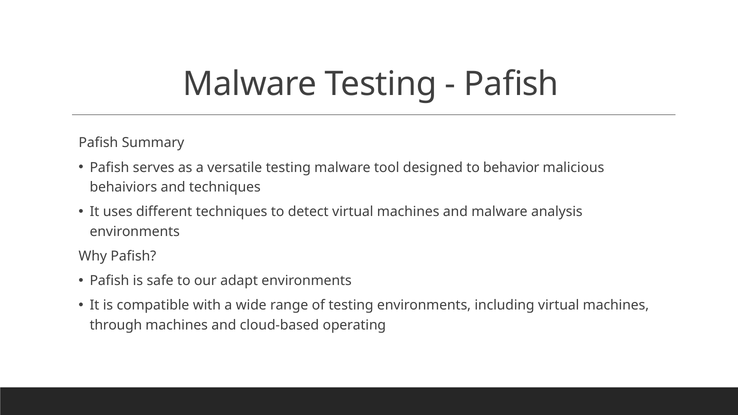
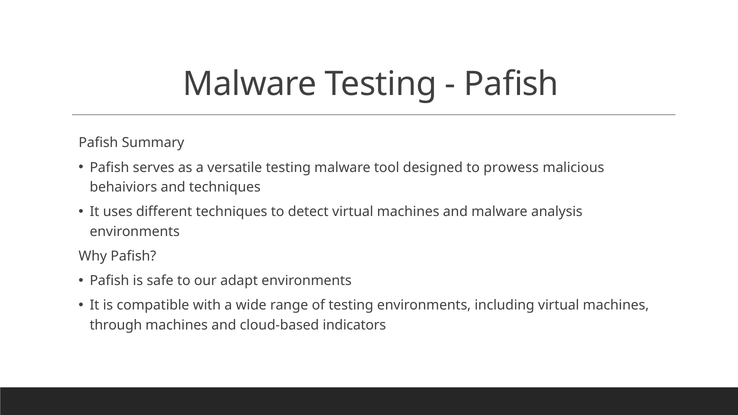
behavior: behavior -> prowess
operating: operating -> indicators
